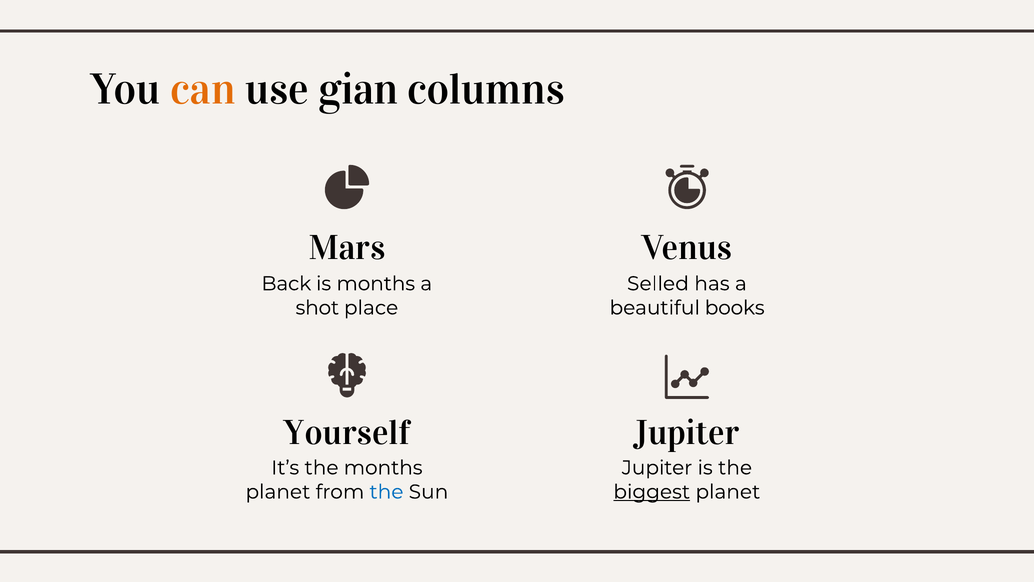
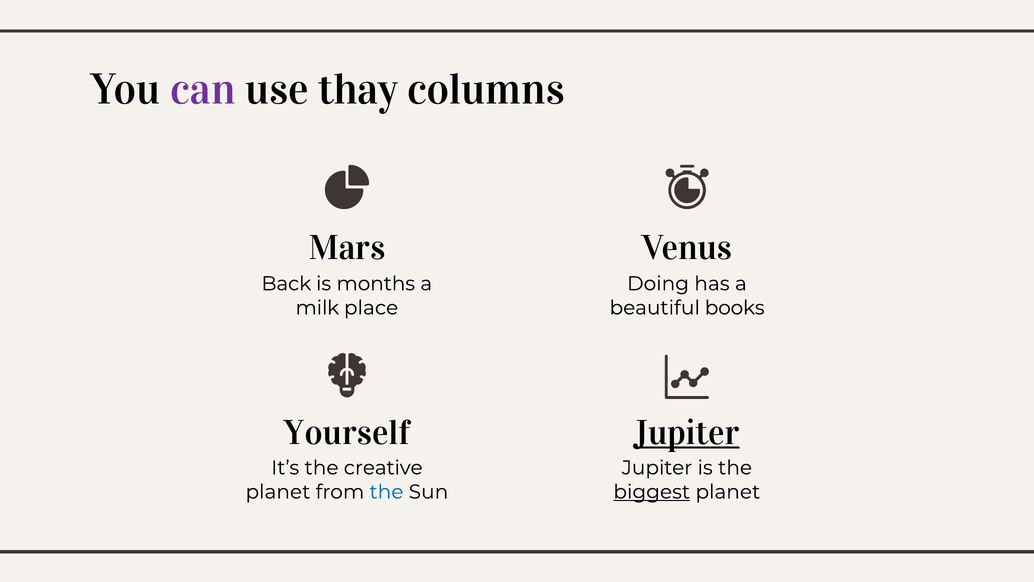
can colour: orange -> purple
gian: gian -> thay
Selled: Selled -> Doing
shot: shot -> milk
Jupiter at (687, 433) underline: none -> present
the months: months -> creative
